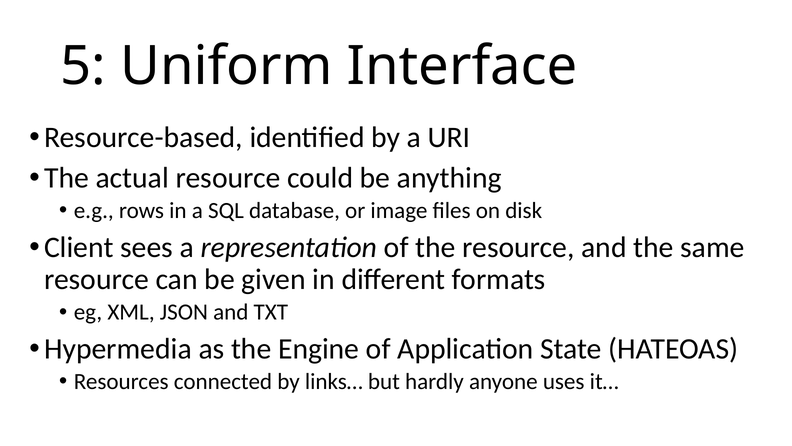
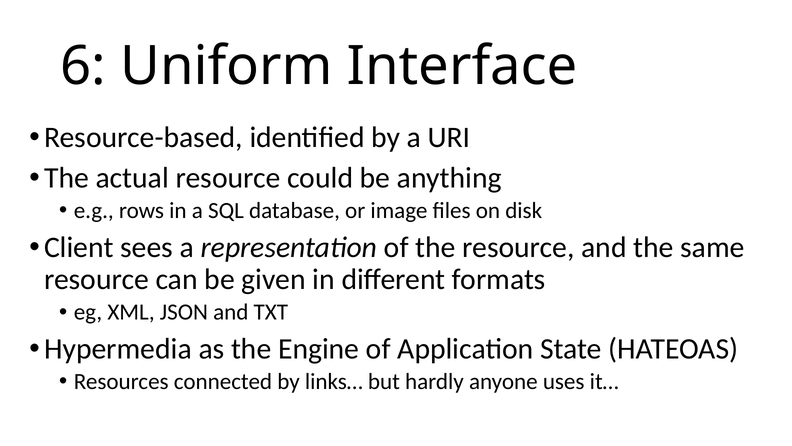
5: 5 -> 6
